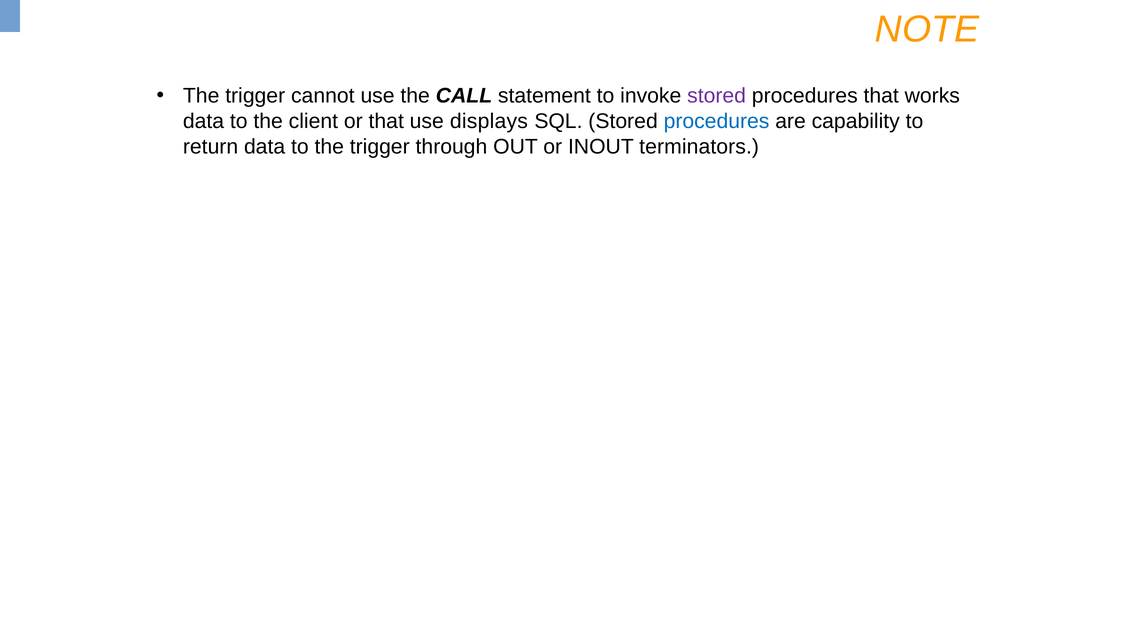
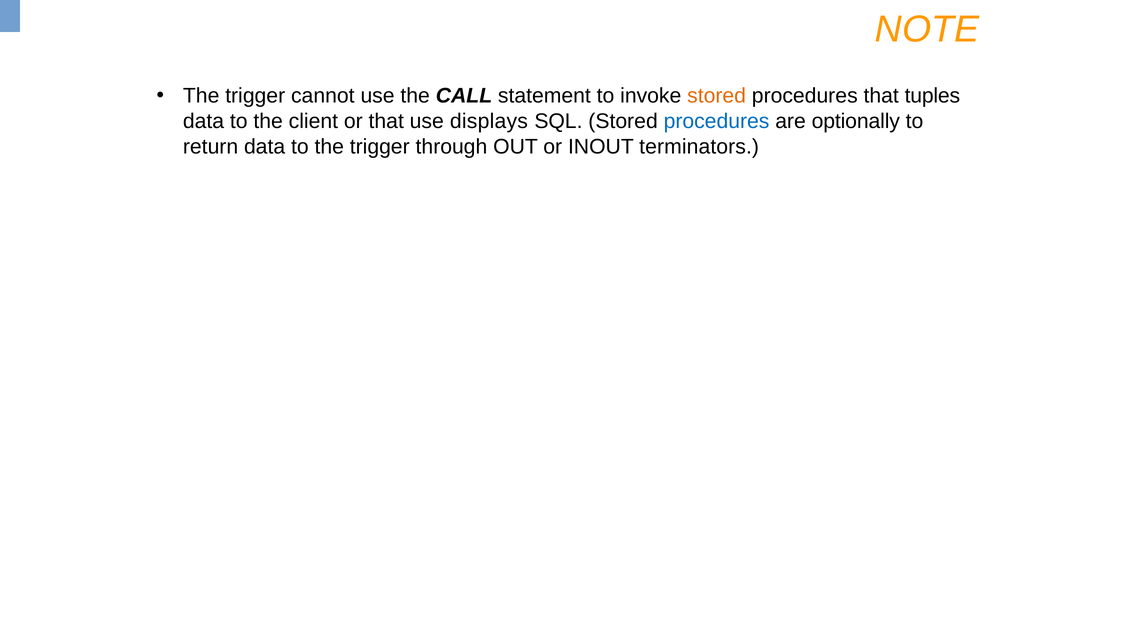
stored at (717, 96) colour: purple -> orange
works: works -> tuples
capability: capability -> optionally
